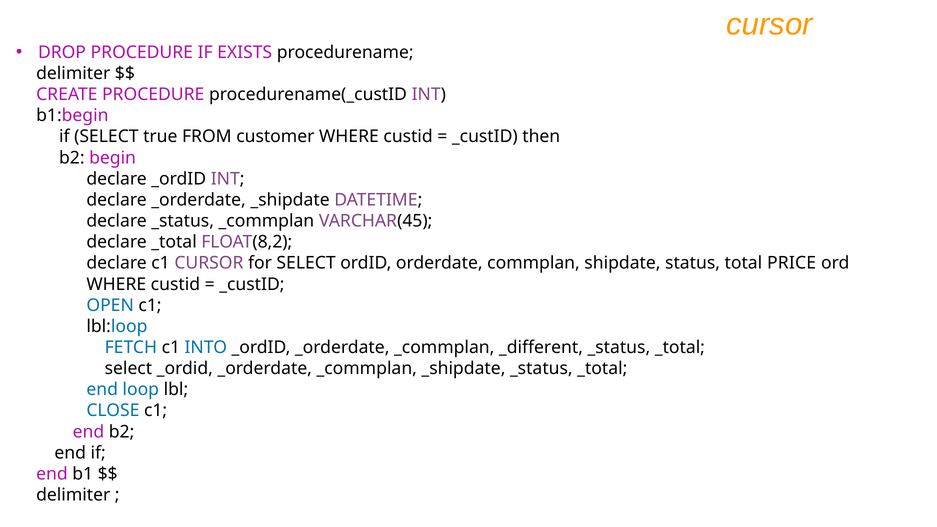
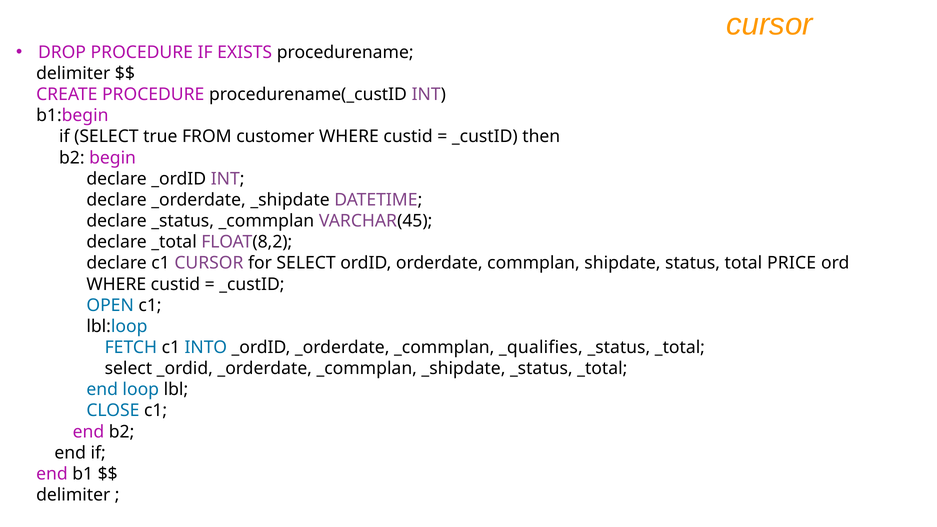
_different: _different -> _qualifies
